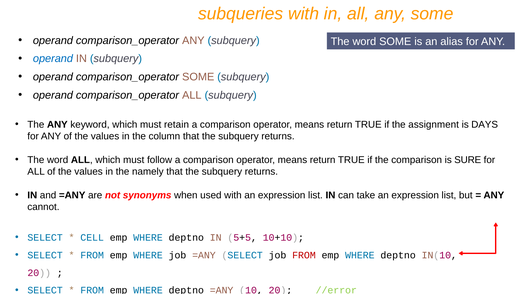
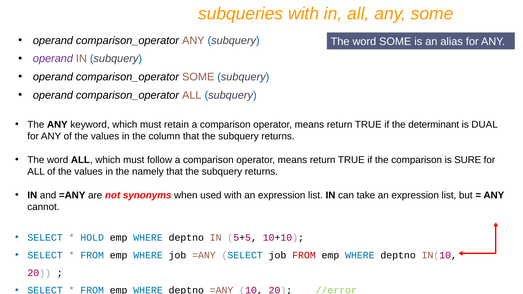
operand at (53, 59) colour: blue -> purple
assignment: assignment -> determinant
DAYS: DAYS -> DUAL
CELL: CELL -> HOLD
